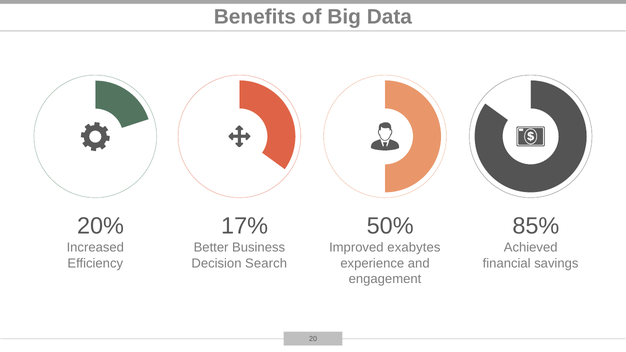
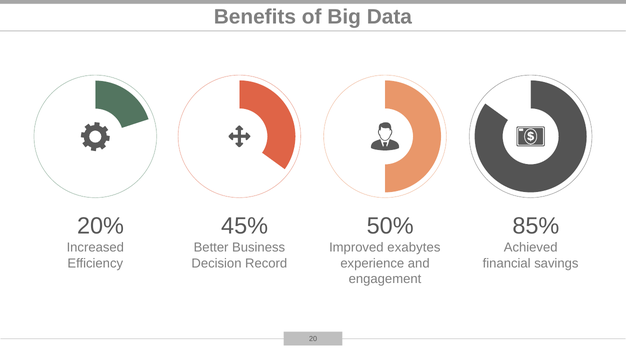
17%: 17% -> 45%
Search: Search -> Record
